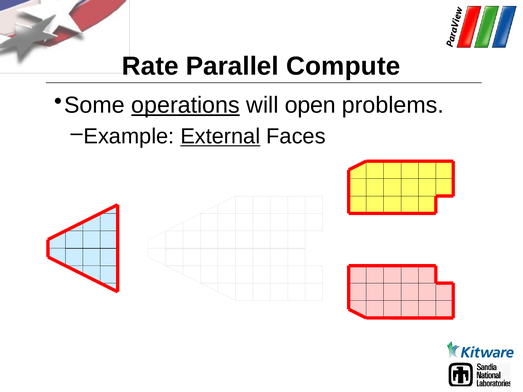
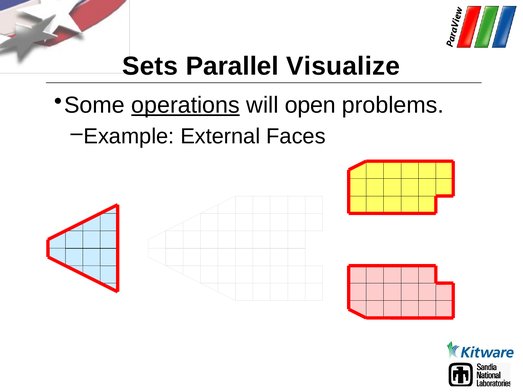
Rate: Rate -> Sets
Compute: Compute -> Visualize
External underline: present -> none
